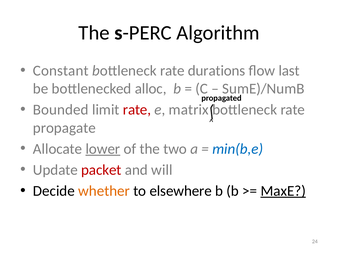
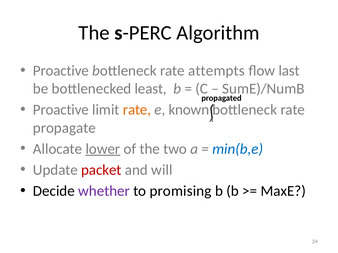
Constant at (61, 71): Constant -> Proactive
durations: durations -> attempts
alloc: alloc -> least
Bounded at (61, 110): Bounded -> Proactive
rate at (137, 110) colour: red -> orange
matrix: matrix -> known
whether colour: orange -> purple
elsewhere: elsewhere -> promising
MaxE underline: present -> none
